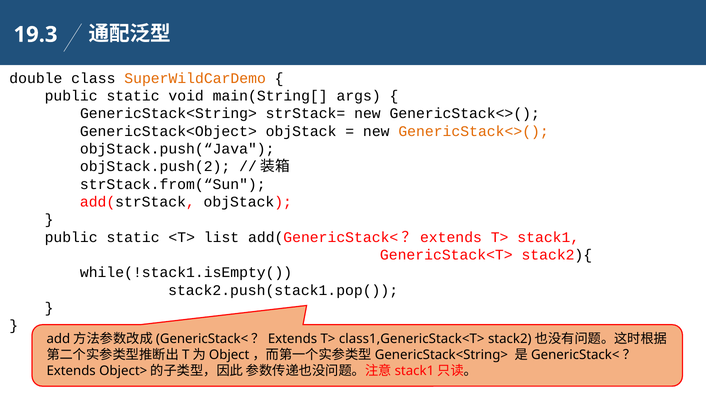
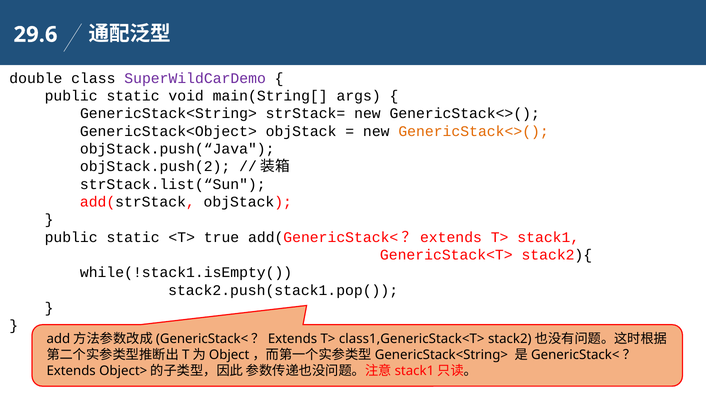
19.3: 19.3 -> 29.6
SuperWildCarDemo colour: orange -> purple
strStack.from(“Sun: strStack.from(“Sun -> strStack.list(“Sun
list: list -> true
